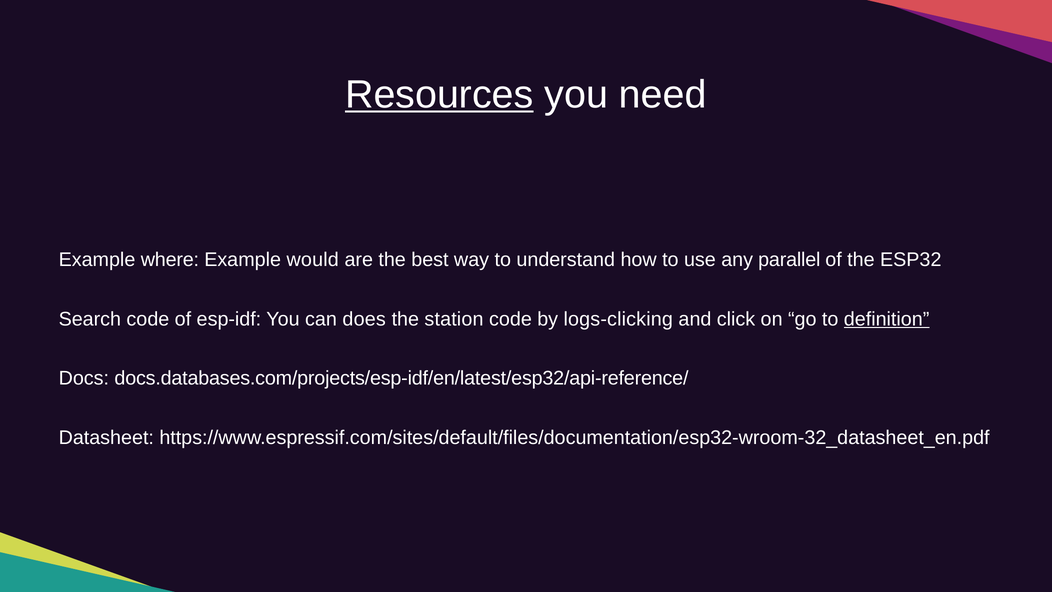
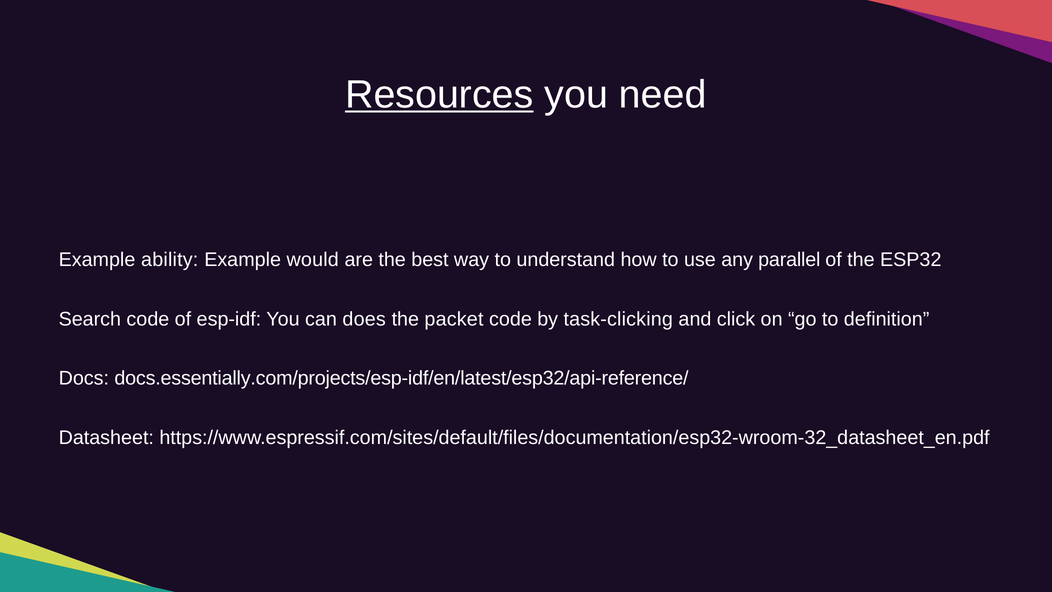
where: where -> ability
station: station -> packet
logs-clicking: logs-clicking -> task-clicking
definition underline: present -> none
docs.databases.com/projects/esp-idf/en/latest/esp32/api-reference/: docs.databases.com/projects/esp-idf/en/latest/esp32/api-reference/ -> docs.essentially.com/projects/esp-idf/en/latest/esp32/api-reference/
